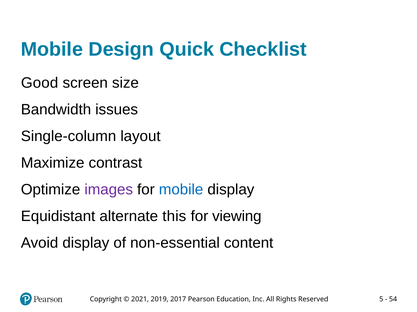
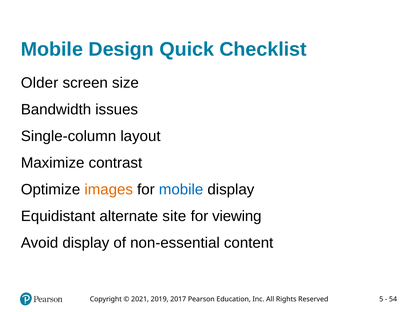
Good: Good -> Older
images colour: purple -> orange
this: this -> site
